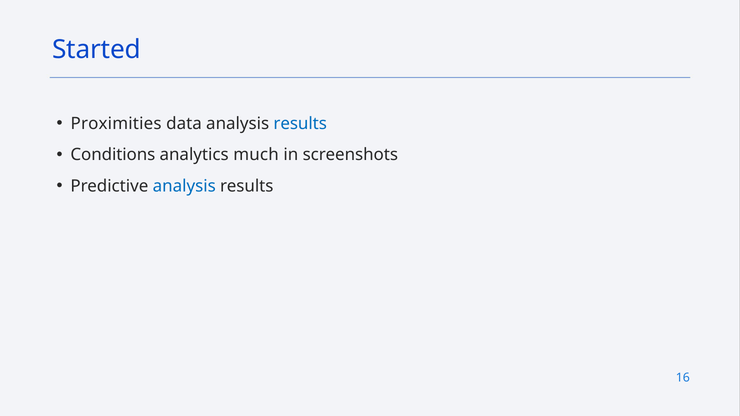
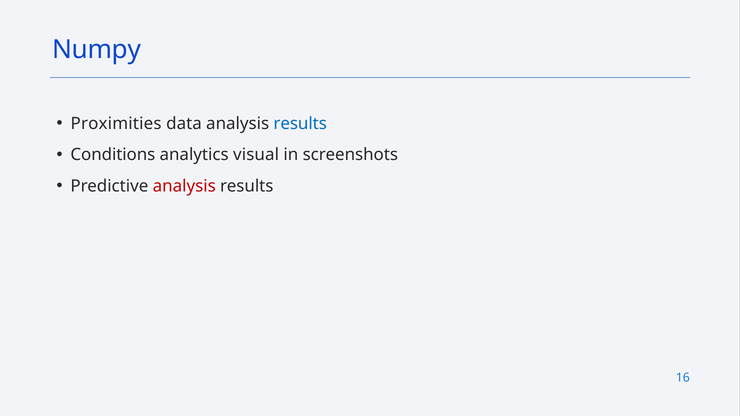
Started: Started -> Numpy
much: much -> visual
analysis at (184, 186) colour: blue -> red
